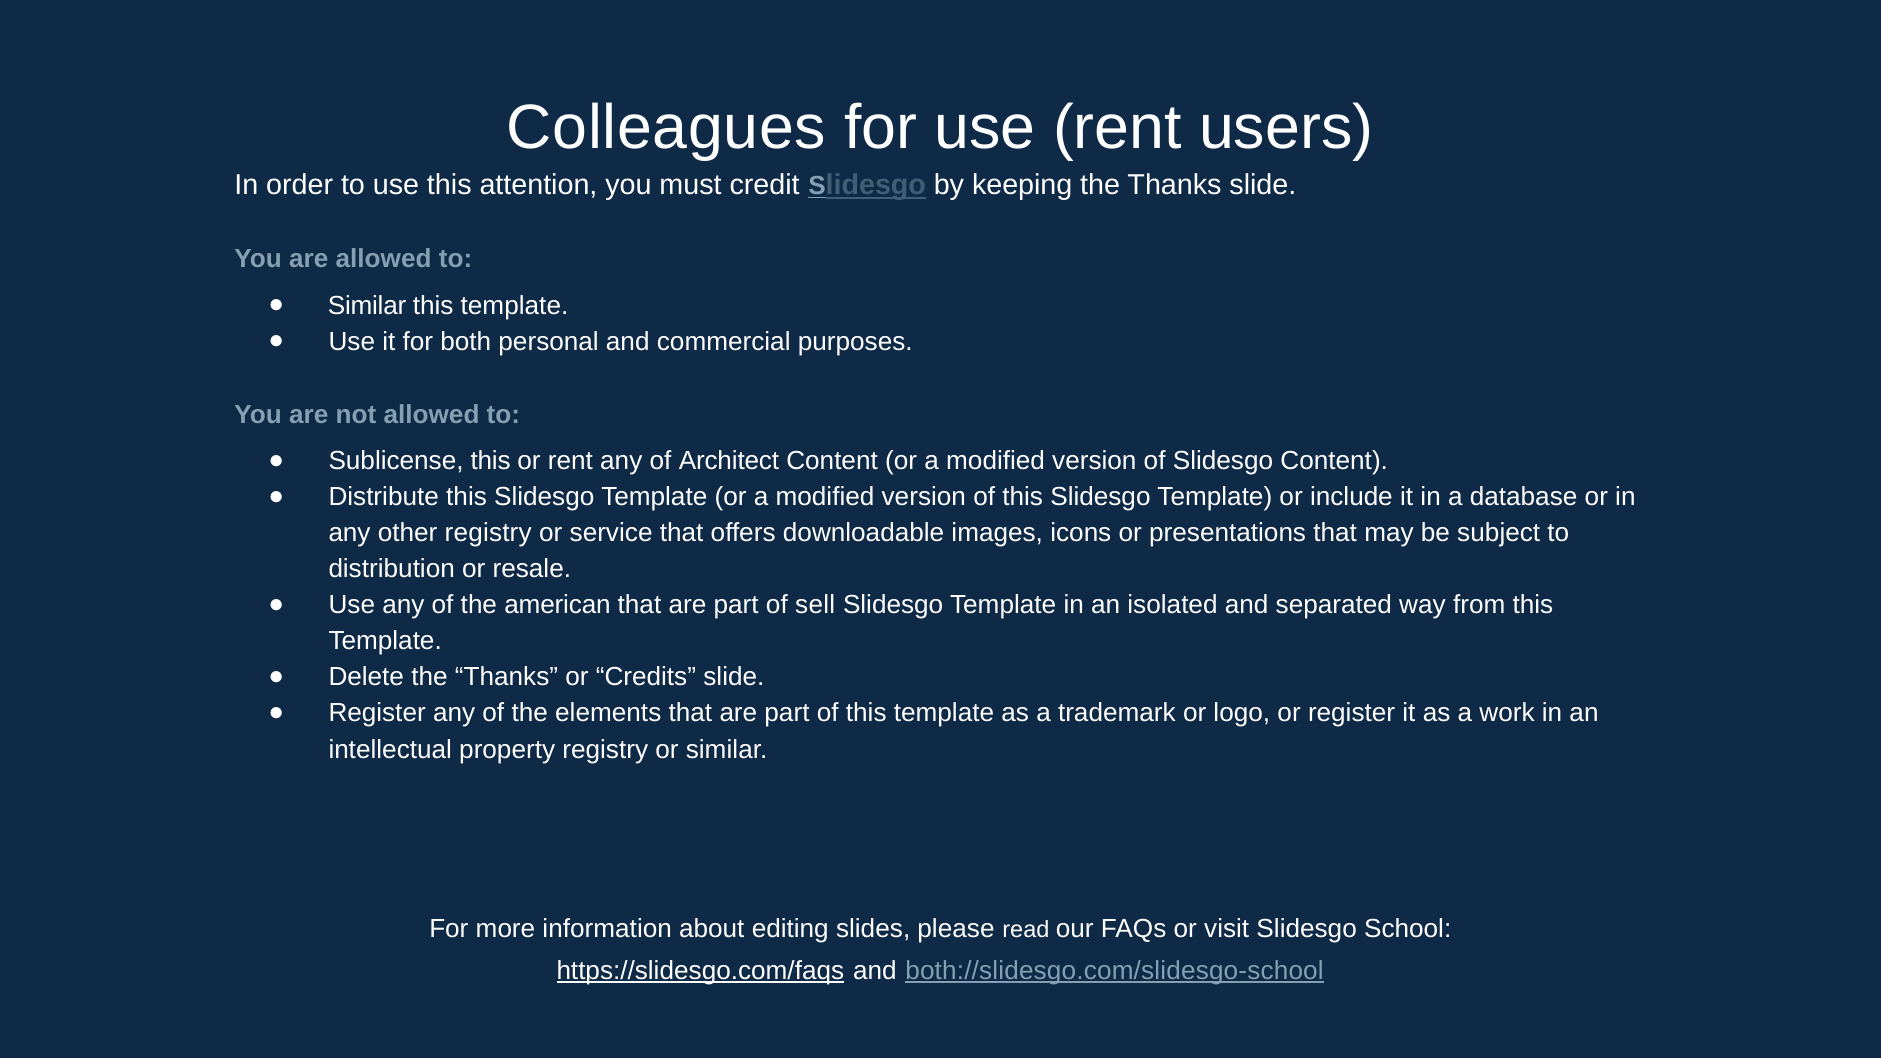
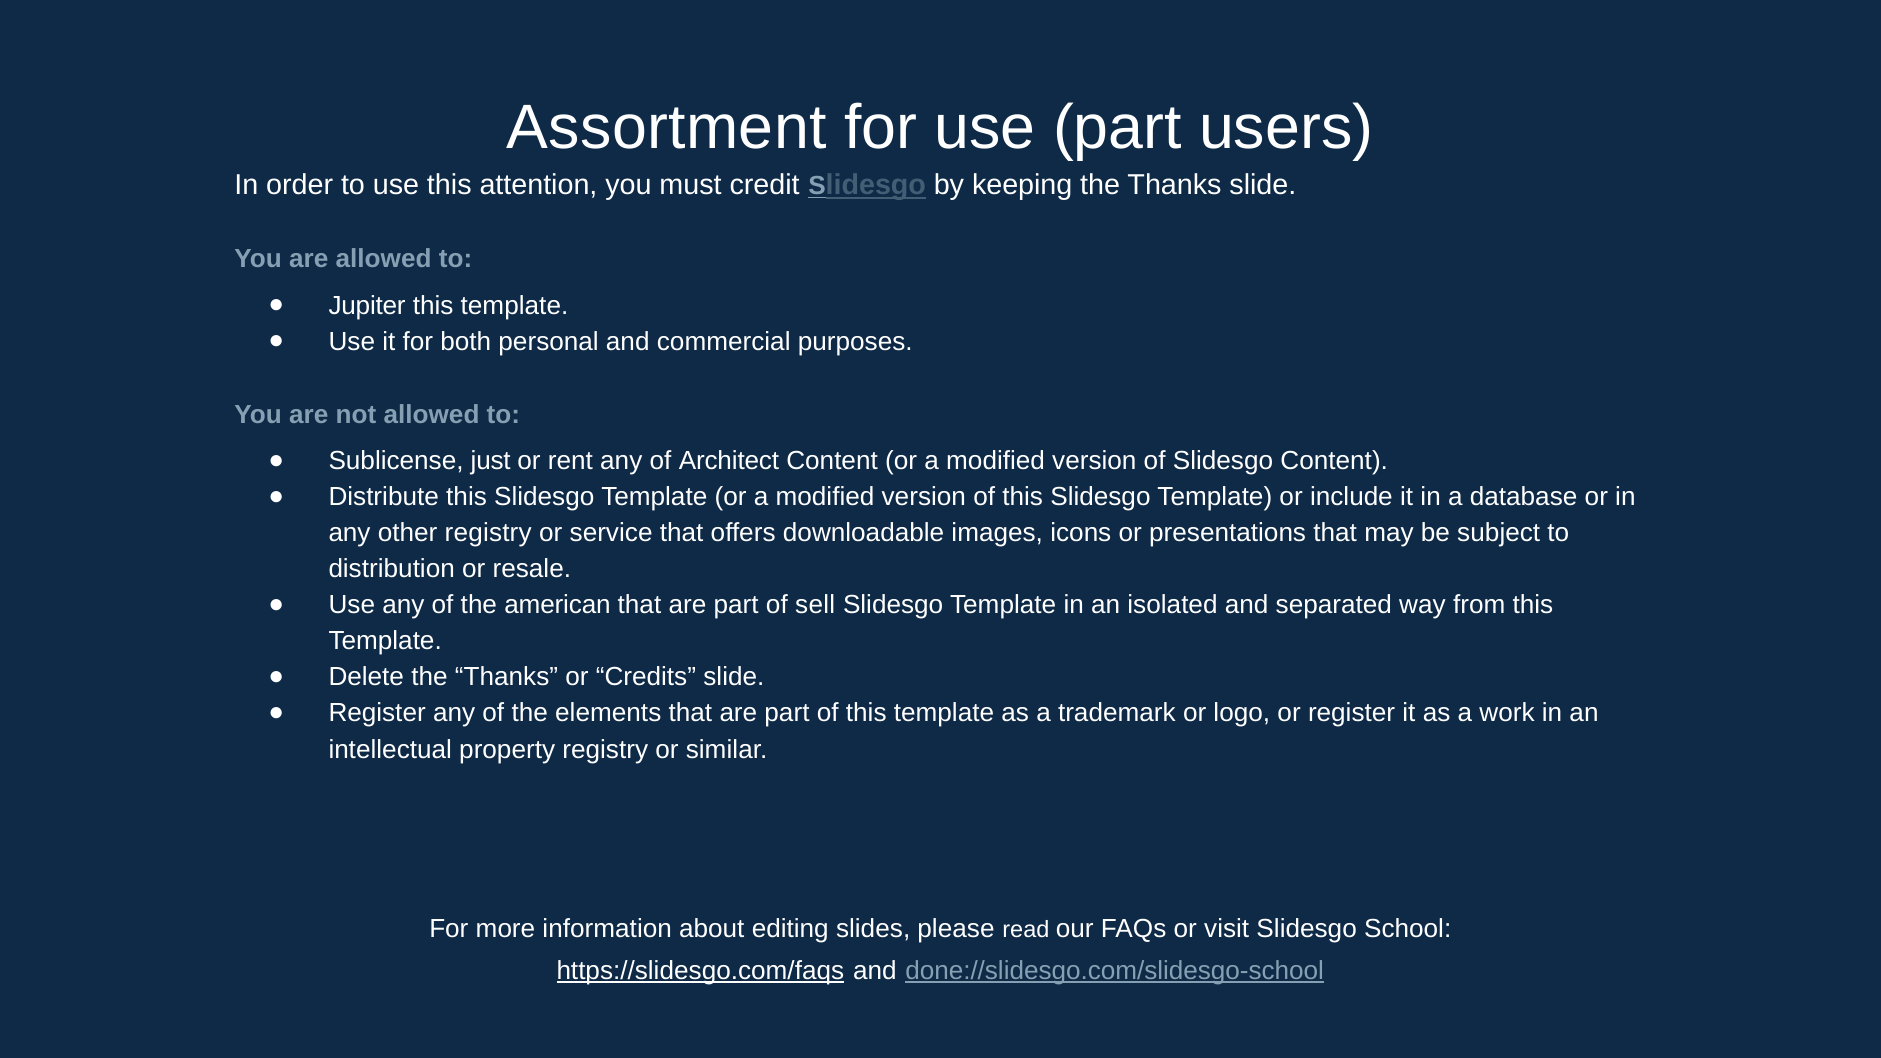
Colleagues: Colleagues -> Assortment
use rent: rent -> part
Similar at (367, 306): Similar -> Jupiter
Sublicense this: this -> just
both://slidesgo.com/slidesgo-school: both://slidesgo.com/slidesgo-school -> done://slidesgo.com/slidesgo-school
